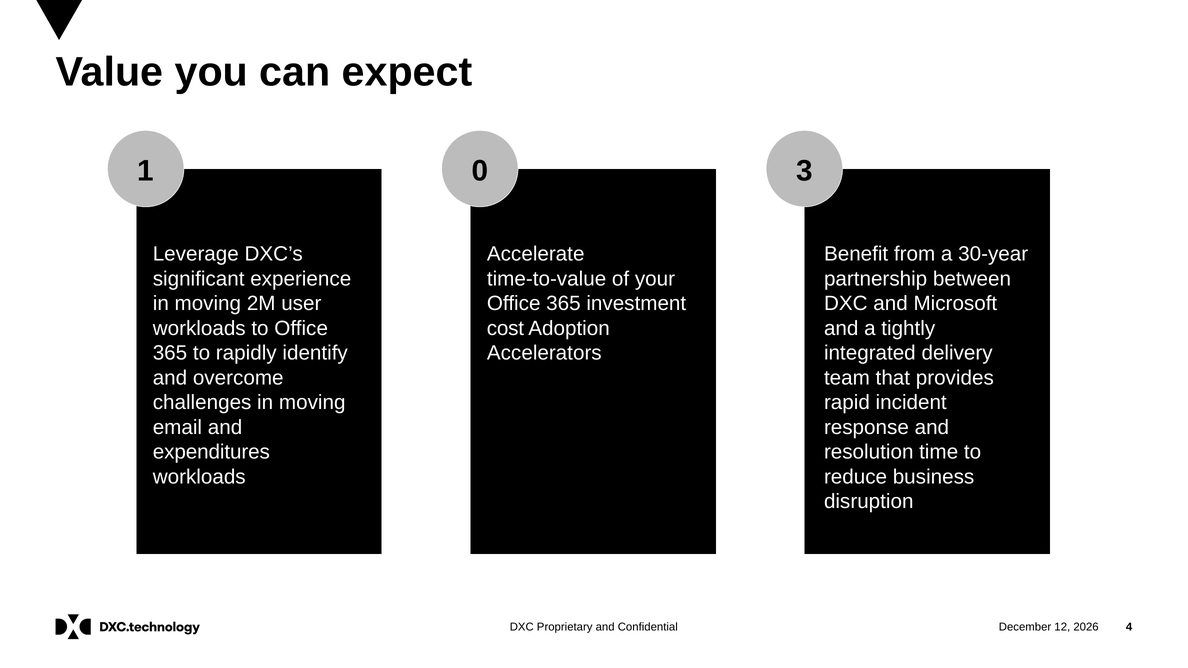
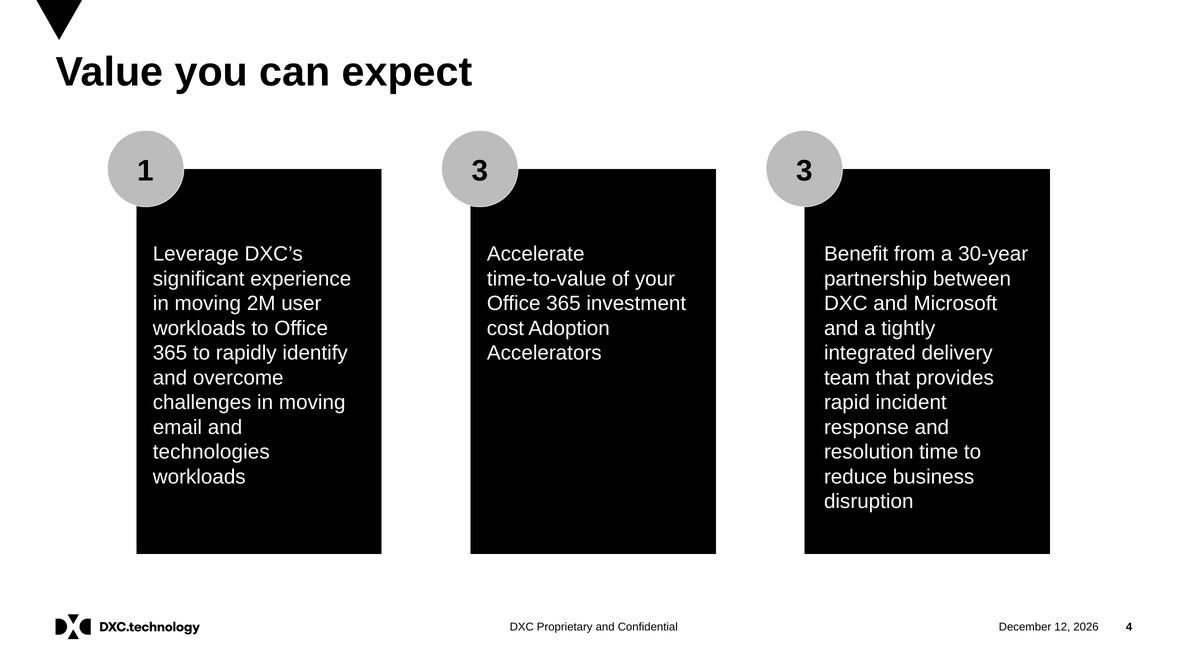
1 0: 0 -> 3
expenditures: expenditures -> technologies
